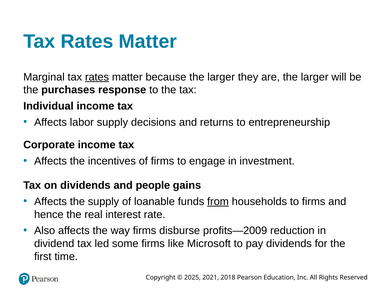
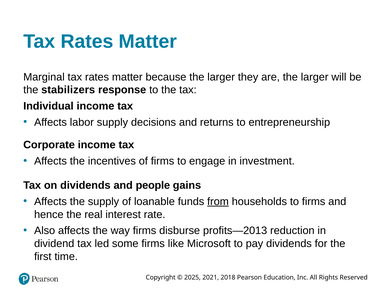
rates at (97, 77) underline: present -> none
purchases: purchases -> stabilizers
profits—2009: profits—2009 -> profits—2013
